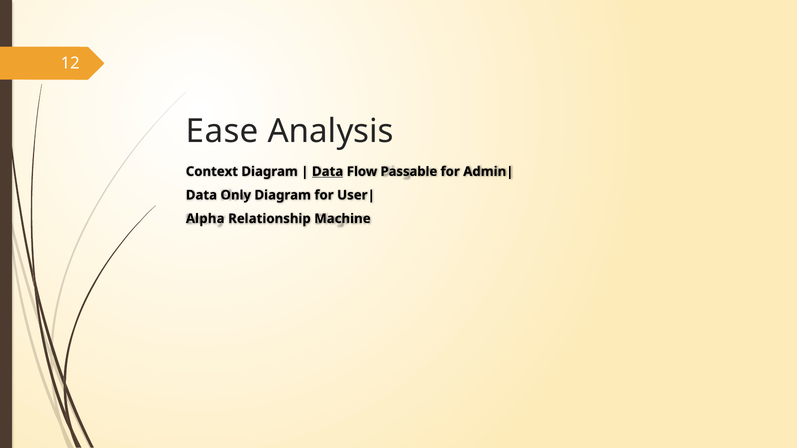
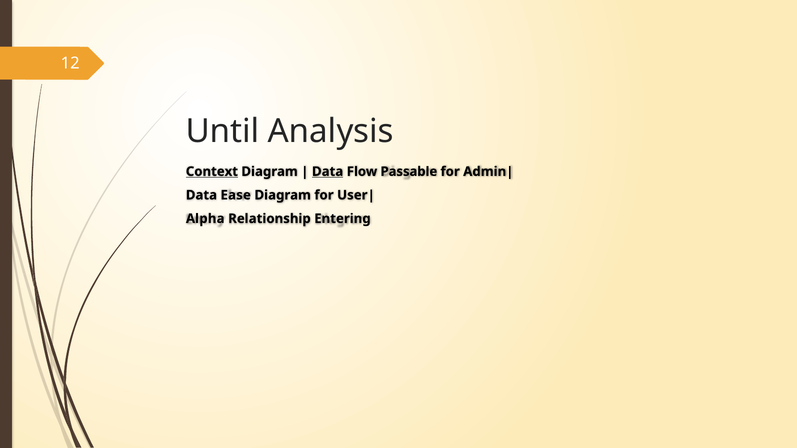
Ease: Ease -> Until
Context underline: none -> present
Only: Only -> Ease
Machine: Machine -> Entering
